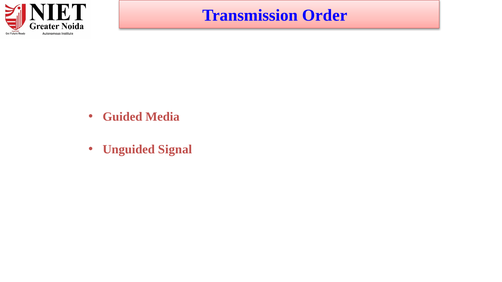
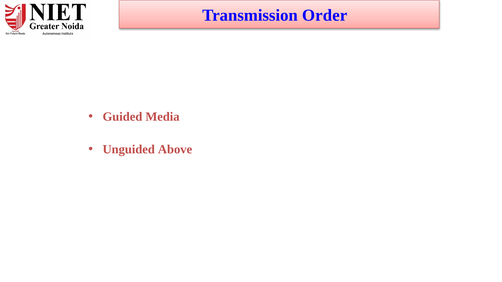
Signal: Signal -> Above
